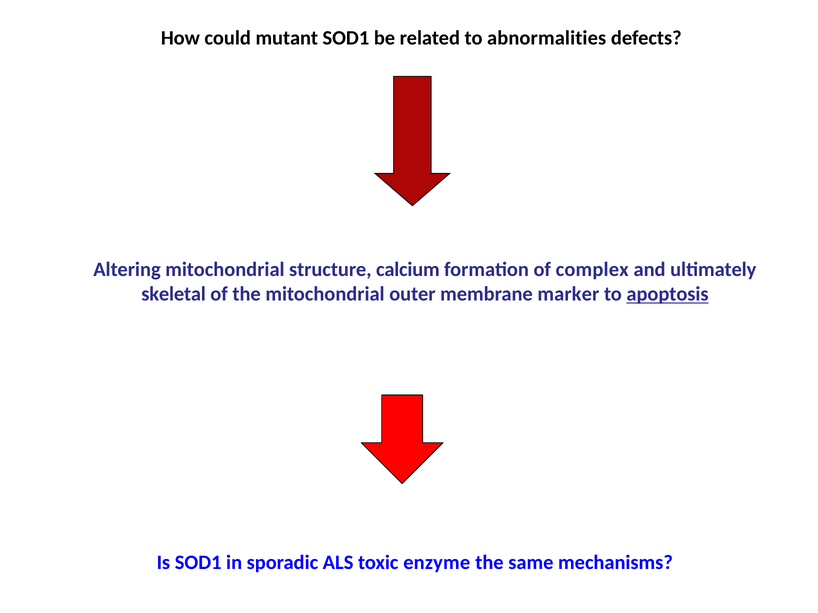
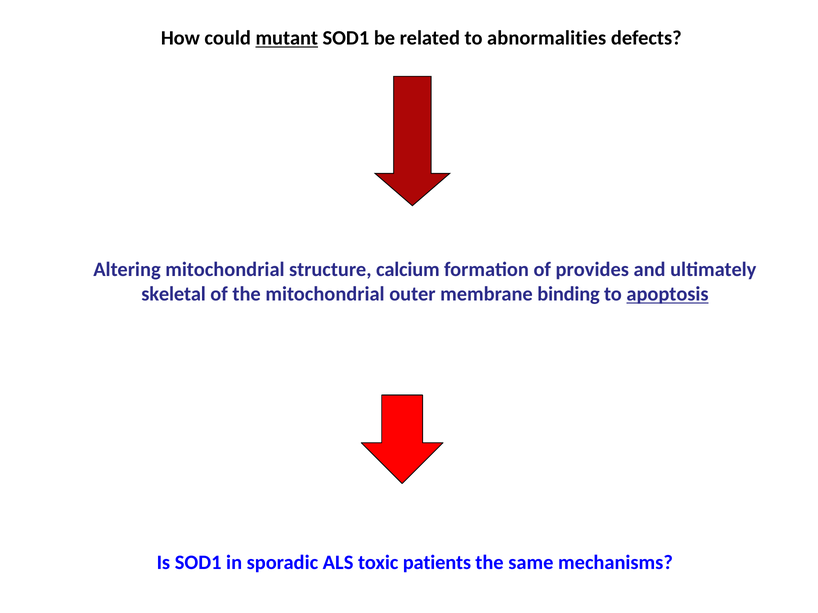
mutant underline: none -> present
complex: complex -> provides
marker: marker -> binding
enzyme: enzyme -> patients
